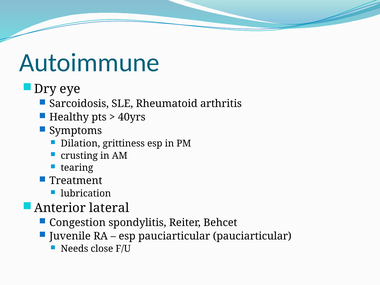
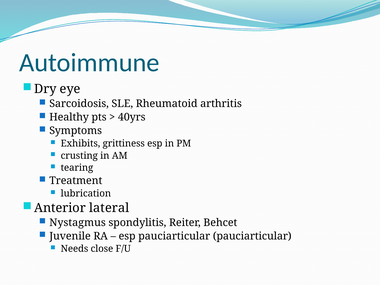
Dilation: Dilation -> Exhibits
Congestion: Congestion -> Nystagmus
